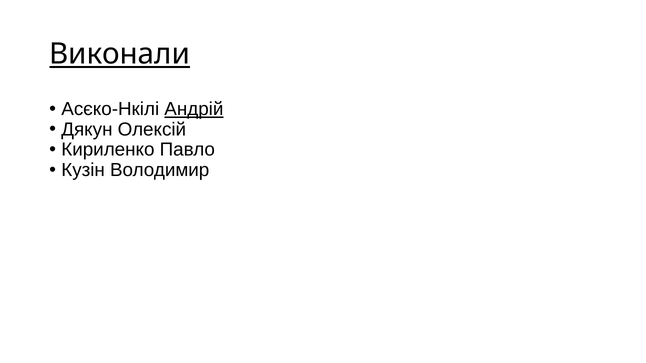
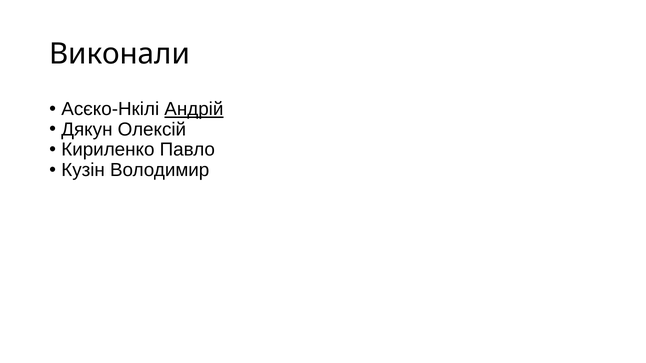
Виконали underline: present -> none
